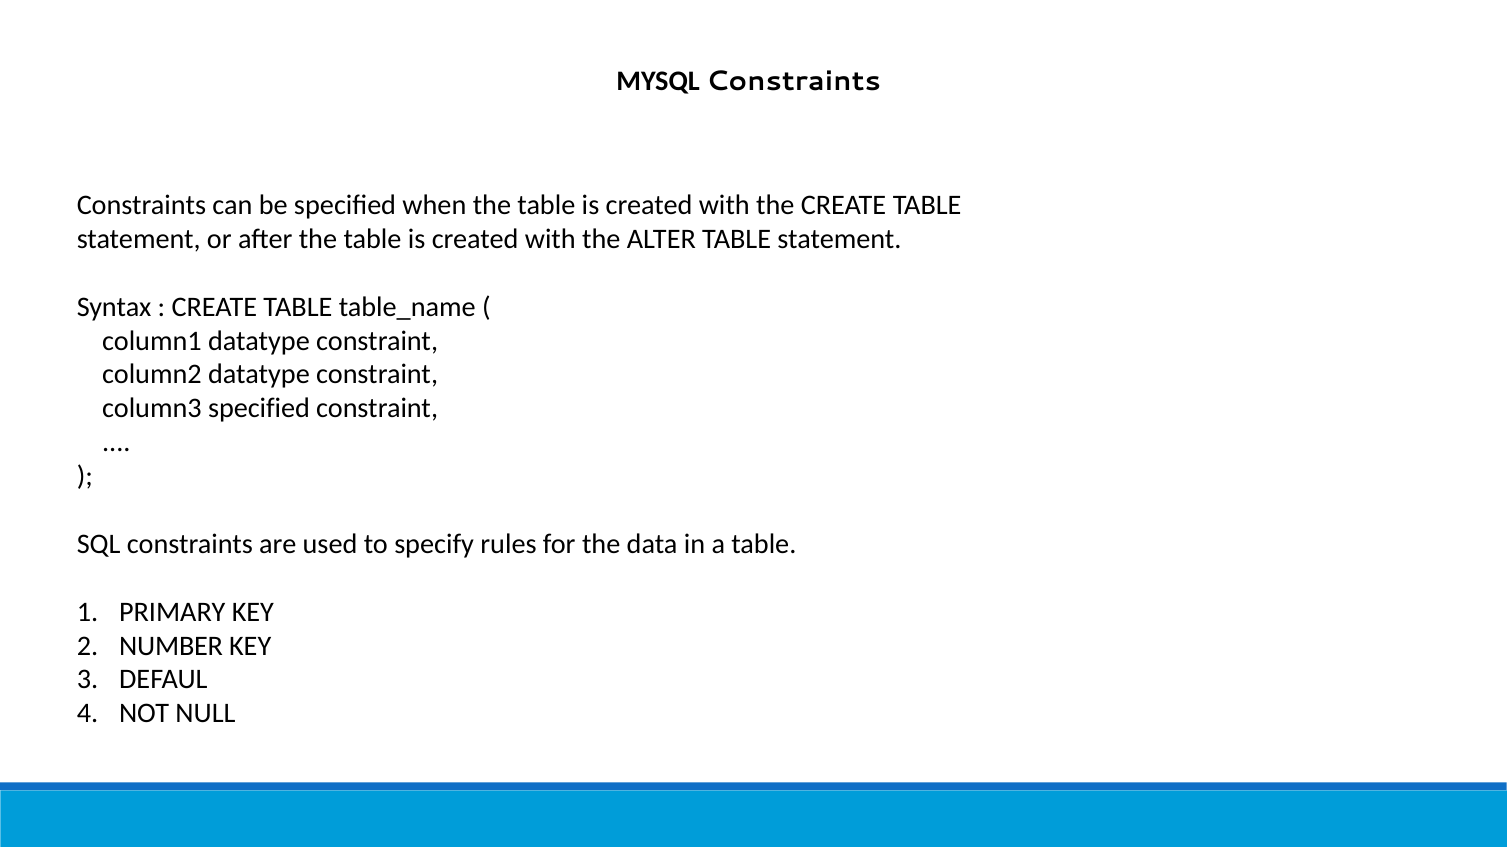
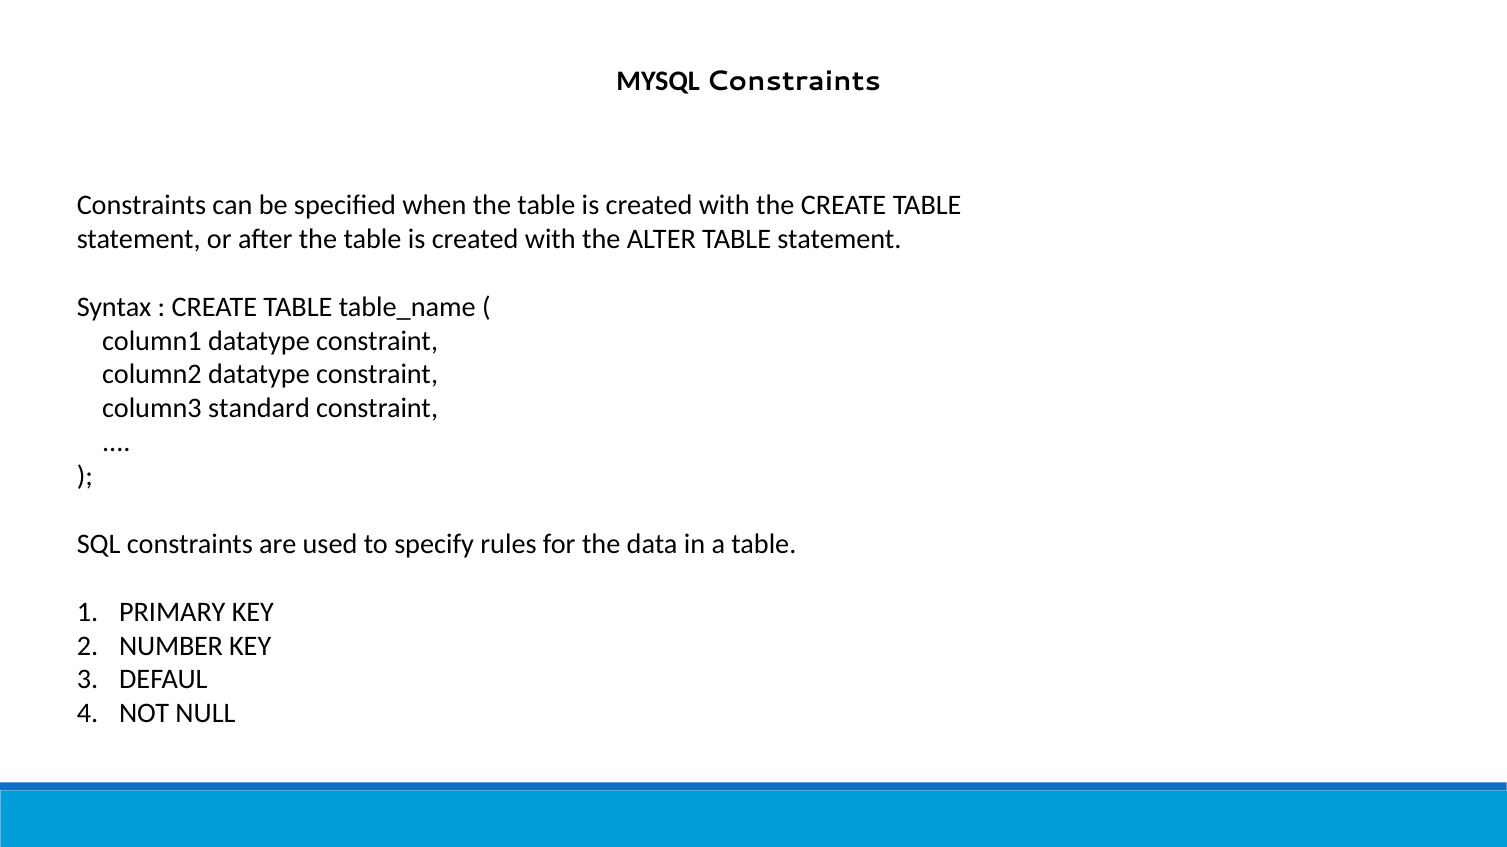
column3 specified: specified -> standard
